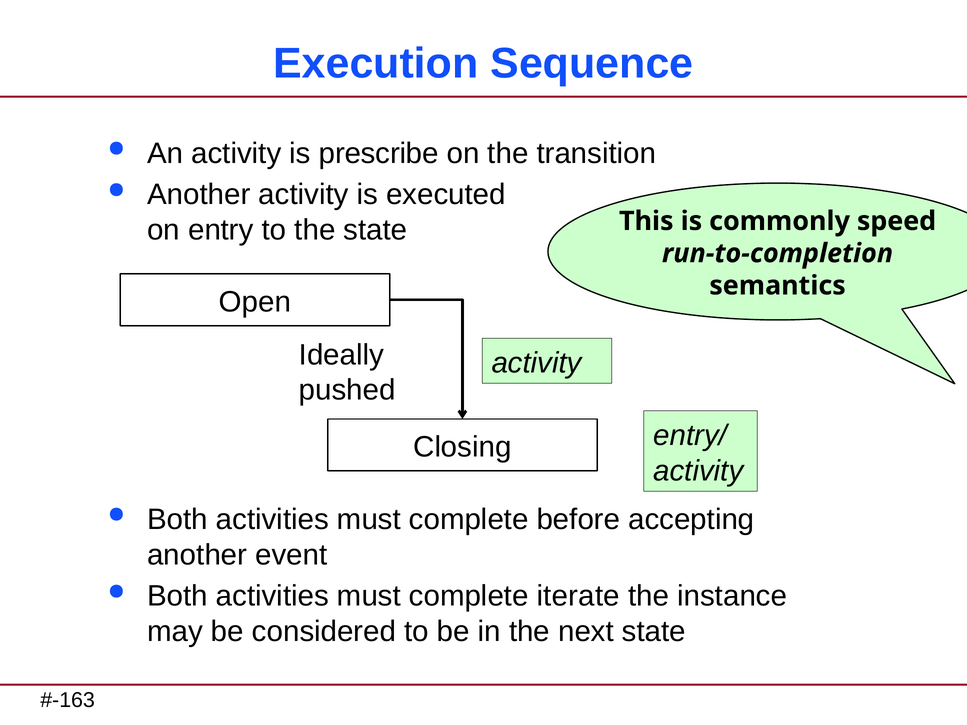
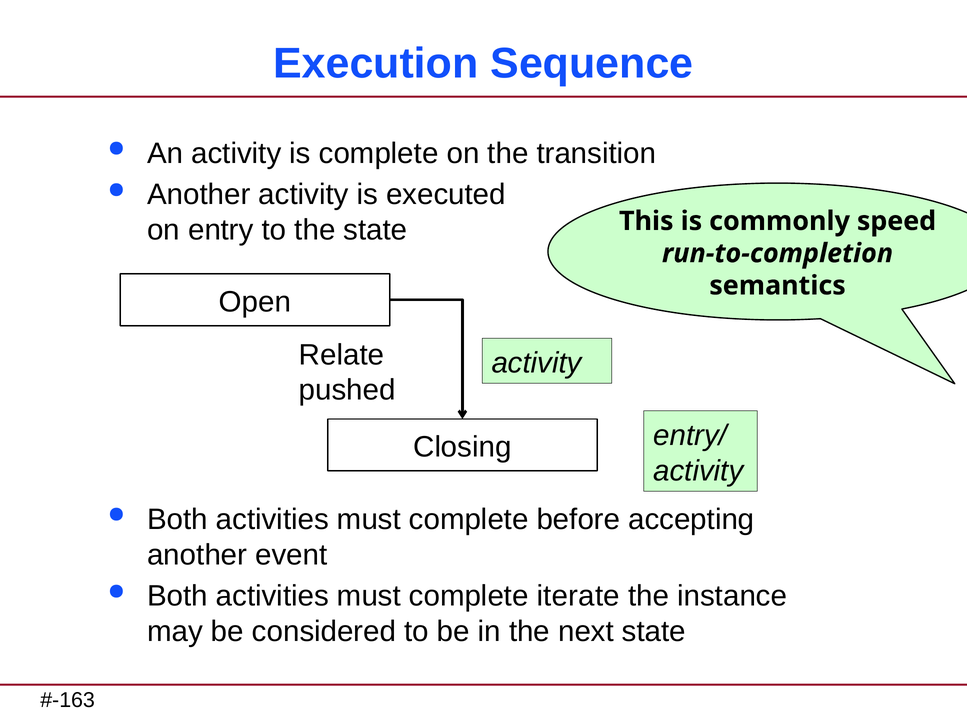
is prescribe: prescribe -> complete
Ideally: Ideally -> Relate
